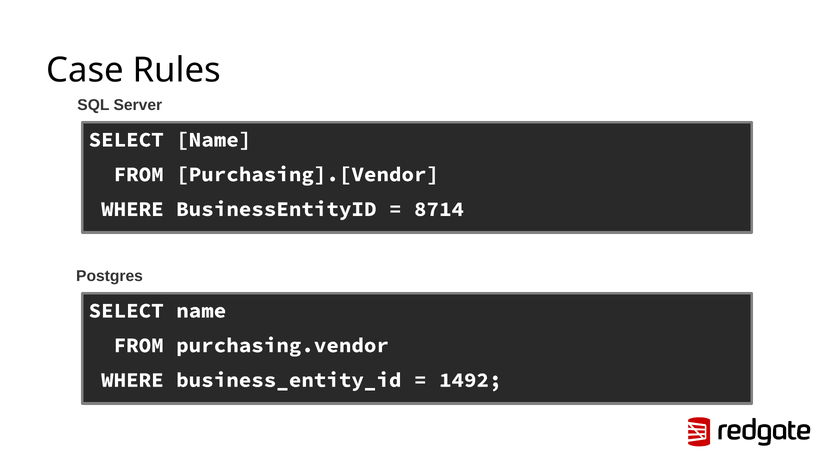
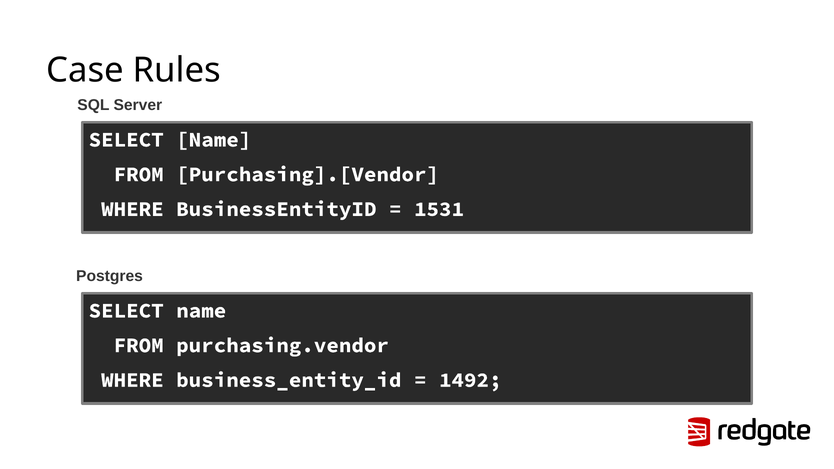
8714: 8714 -> 1531
